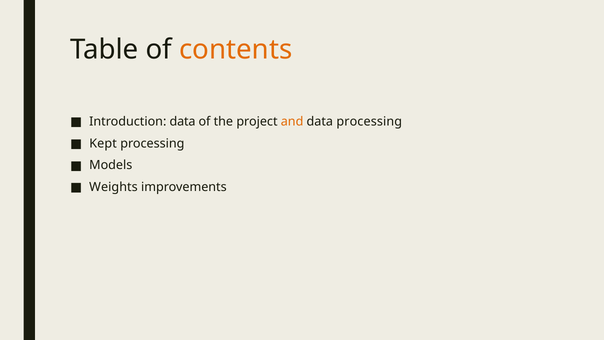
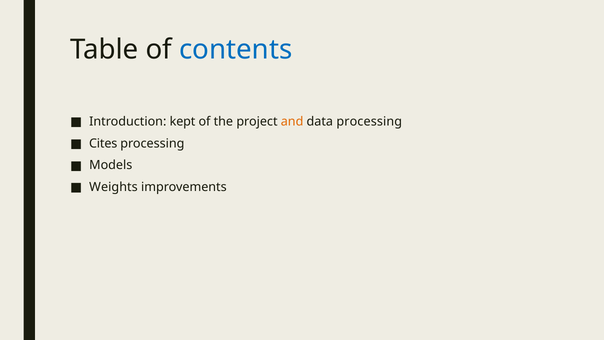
contents colour: orange -> blue
Introduction data: data -> kept
Kept: Kept -> Cites
